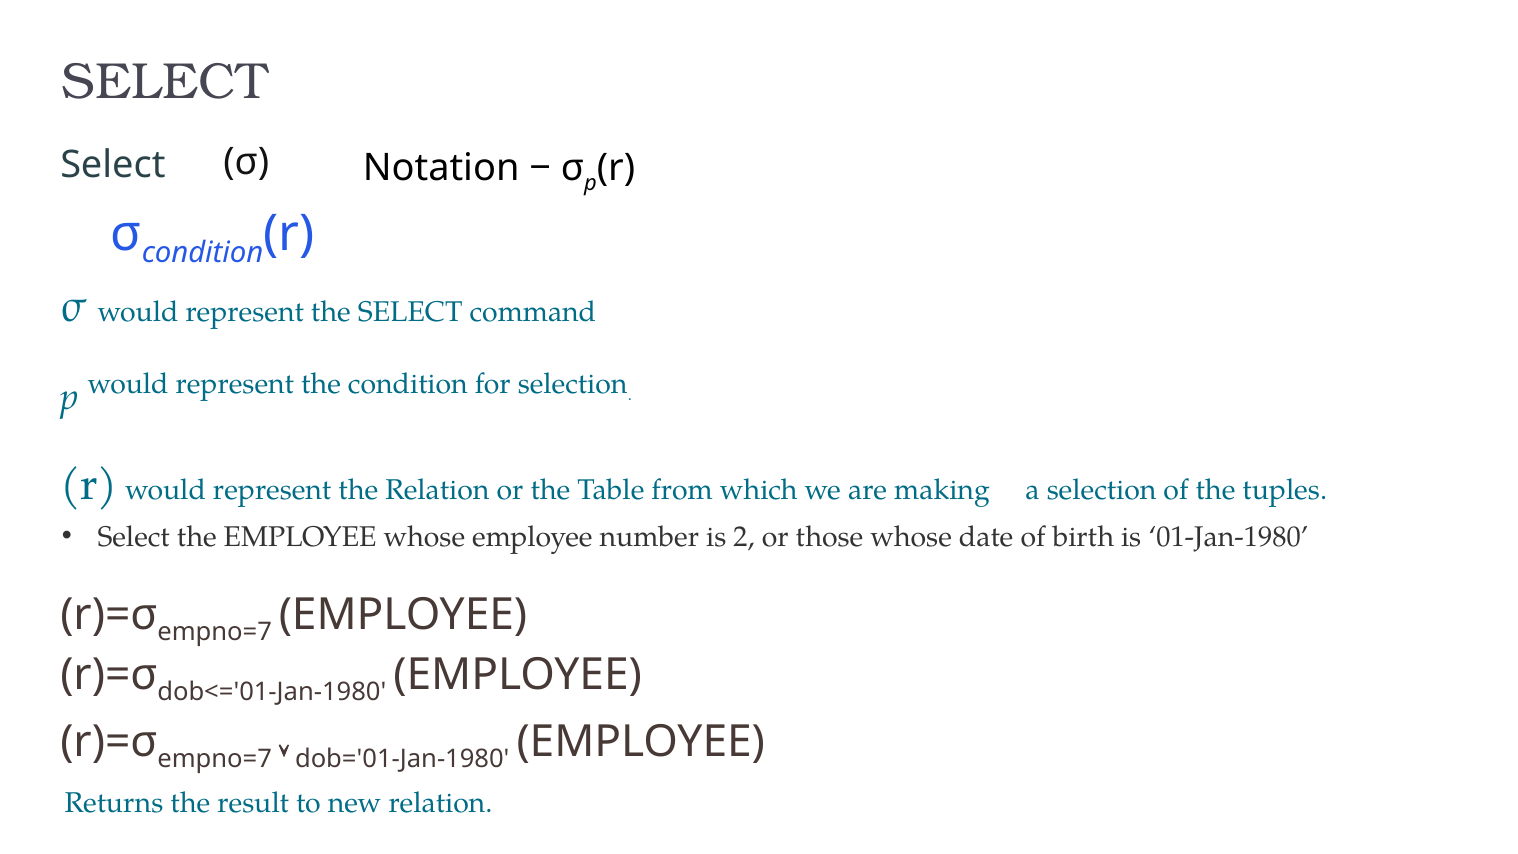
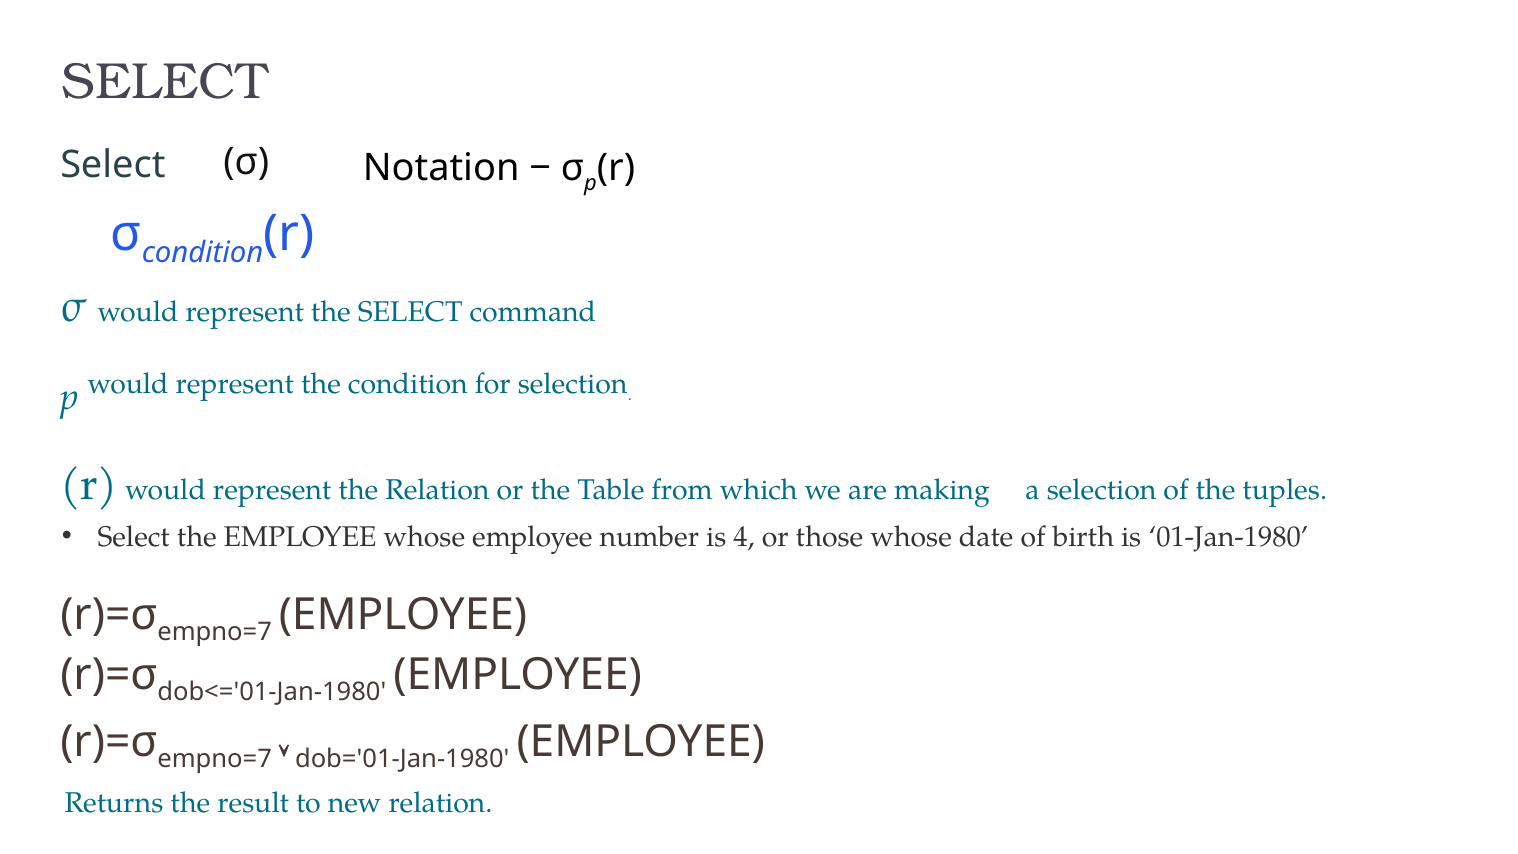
2: 2 -> 4
